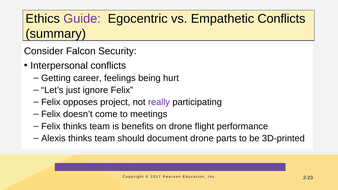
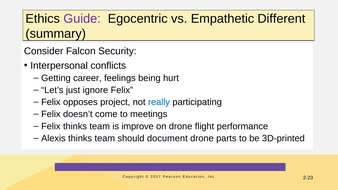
Empathetic Conflicts: Conflicts -> Different
really colour: purple -> blue
benefits: benefits -> improve
